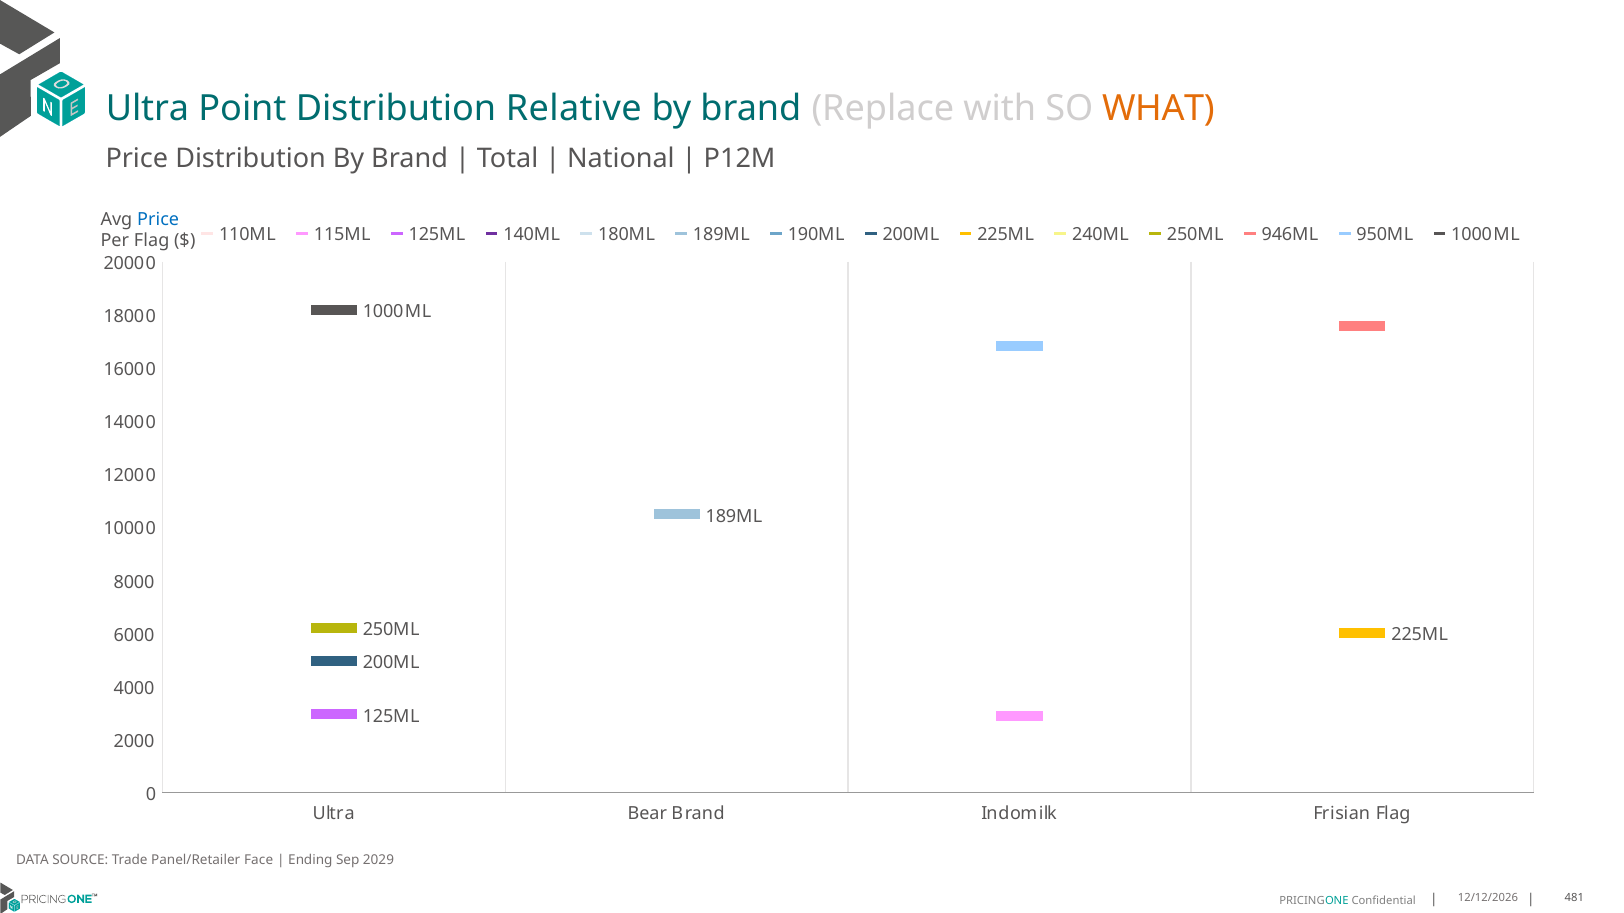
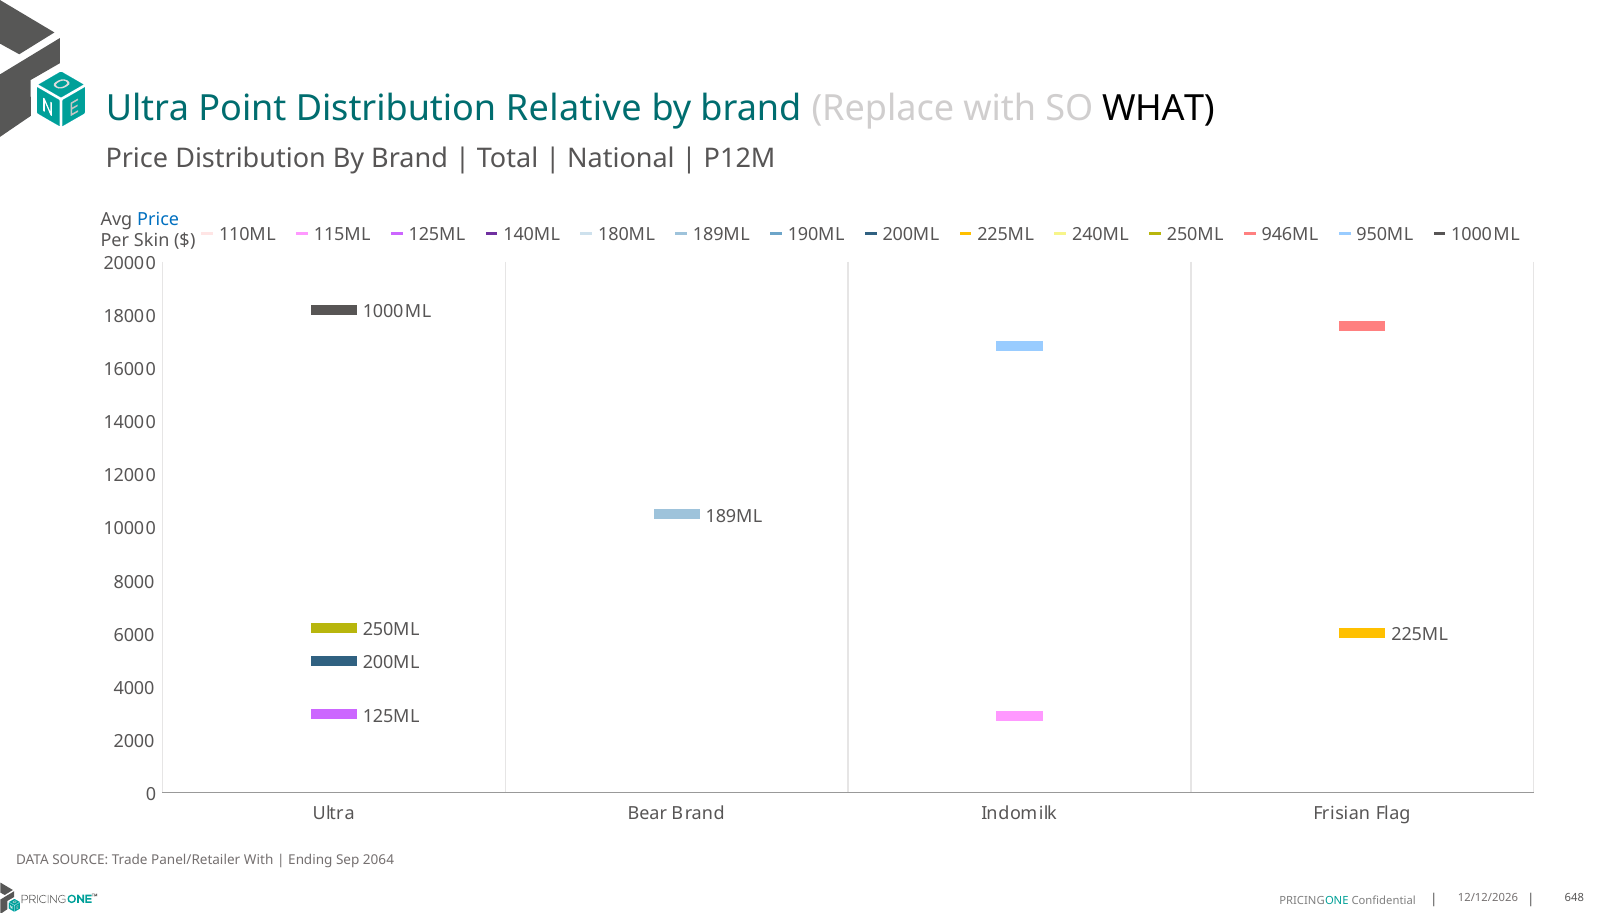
WHAT colour: orange -> black
Per Flag: Flag -> Skin
Panel/Retailer Face: Face -> With
2029: 2029 -> 2064
481: 481 -> 648
